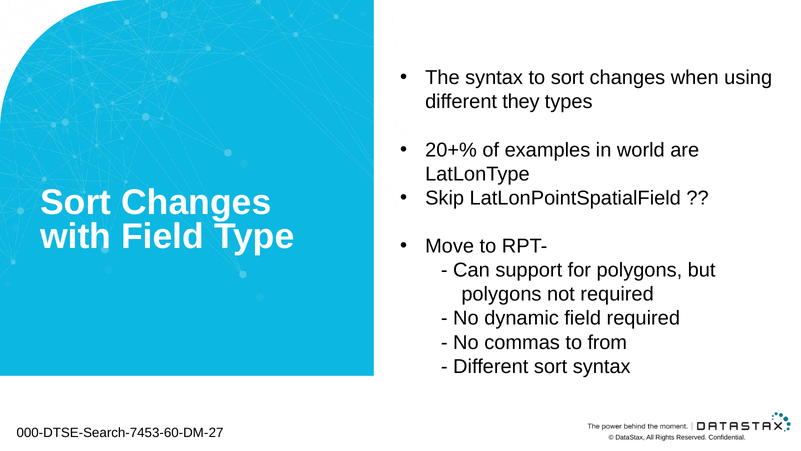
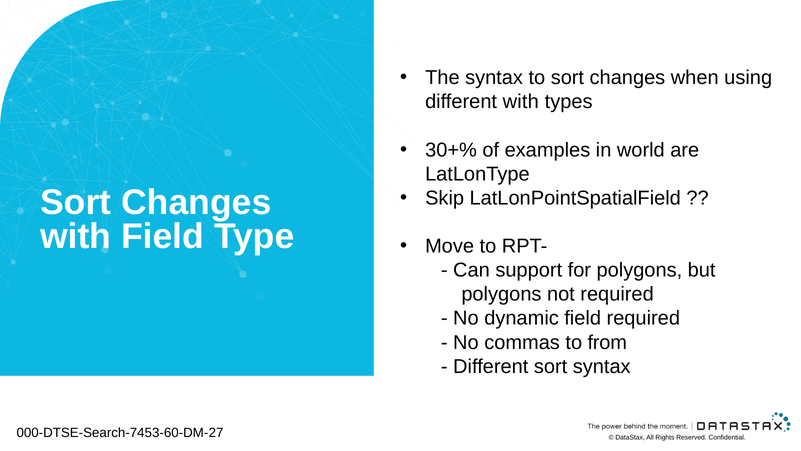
different they: they -> with
20+%: 20+% -> 30+%
